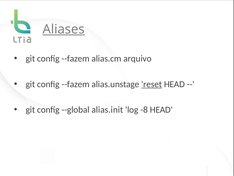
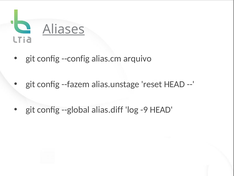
--fazem at (76, 58): --fazem -> --config
reset underline: present -> none
alias.init: alias.init -> alias.diff
-8: -8 -> -9
